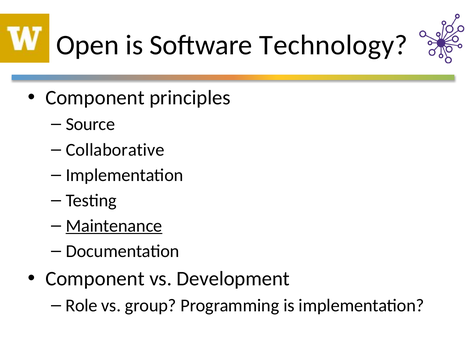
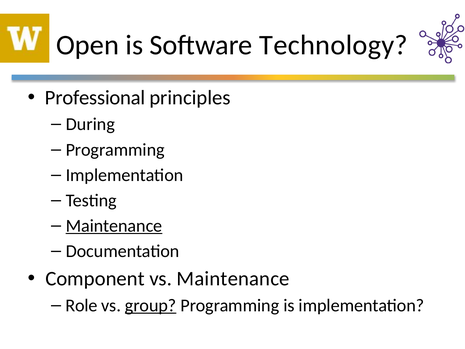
Component at (95, 98): Component -> Professional
Source: Source -> During
Collaborative at (115, 150): Collaborative -> Programming
vs Development: Development -> Maintenance
group underline: none -> present
